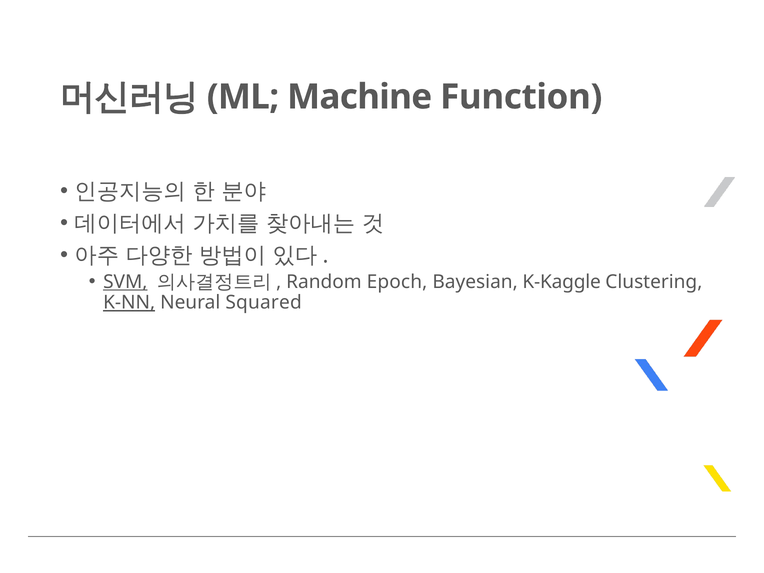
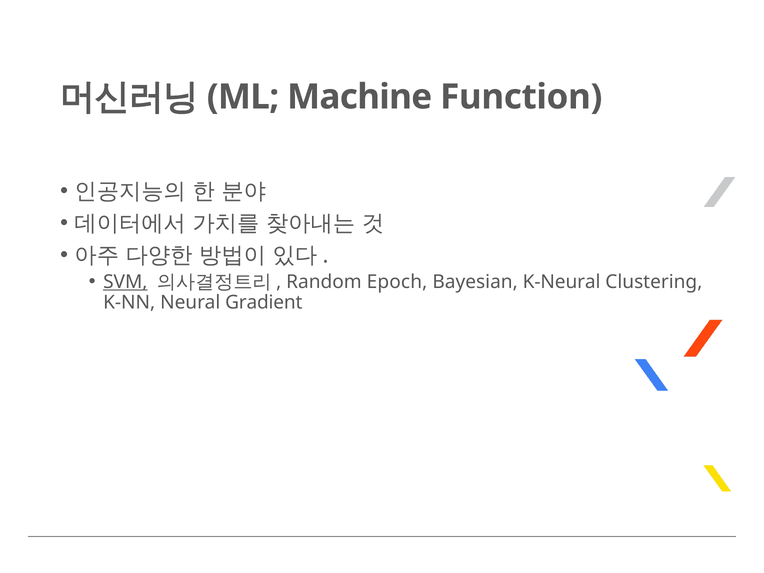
K-Kaggle: K-Kaggle -> K-Neural
K-NN underline: present -> none
Squared: Squared -> Gradient
